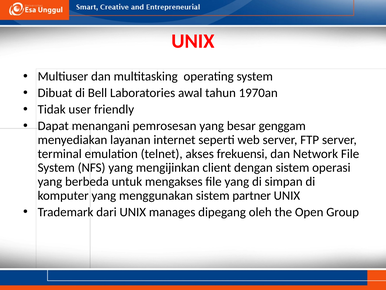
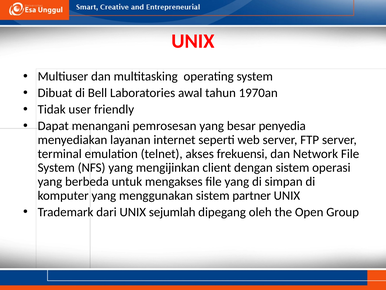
genggam: genggam -> penyedia
manages: manages -> sejumlah
